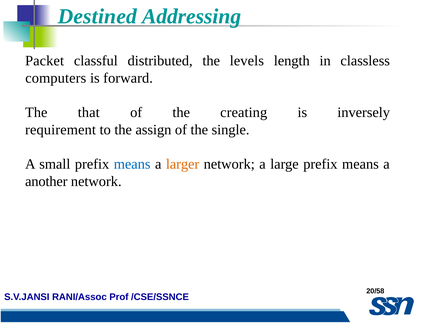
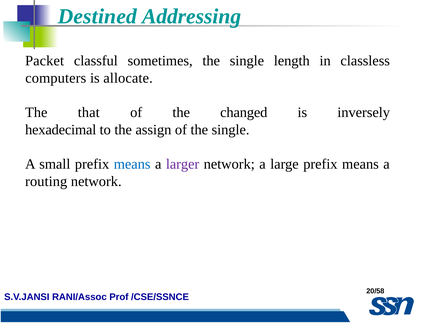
distributed: distributed -> sometimes
levels at (247, 61): levels -> single
forward: forward -> allocate
creating: creating -> changed
requirement: requirement -> hexadecimal
larger colour: orange -> purple
another: another -> routing
